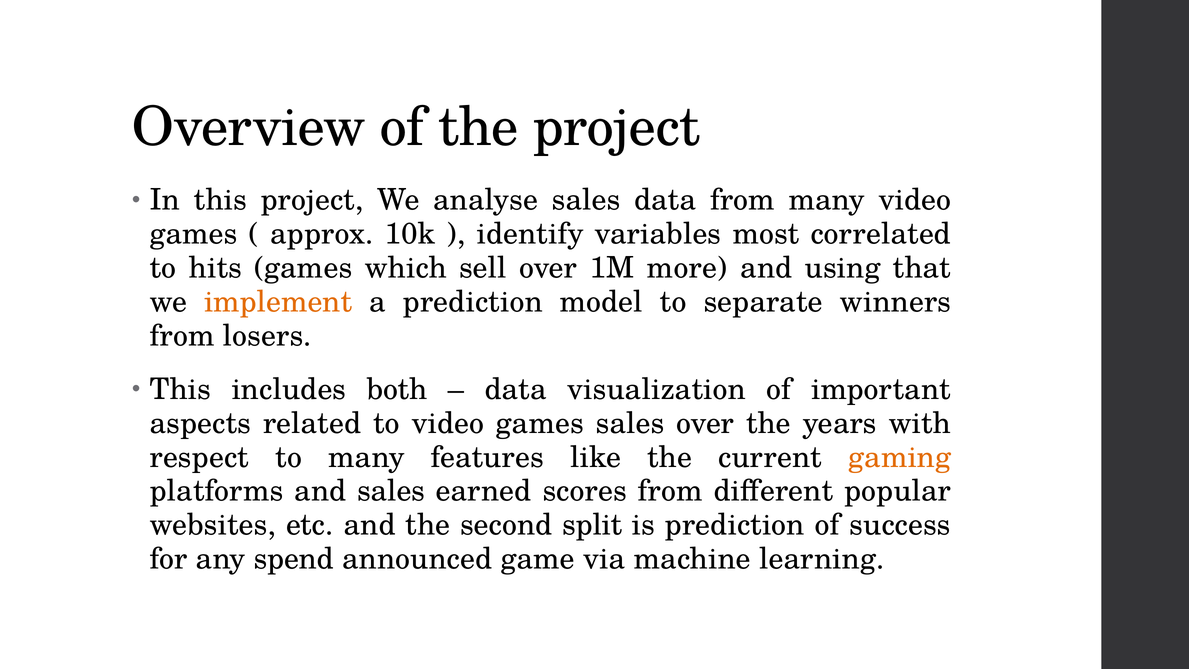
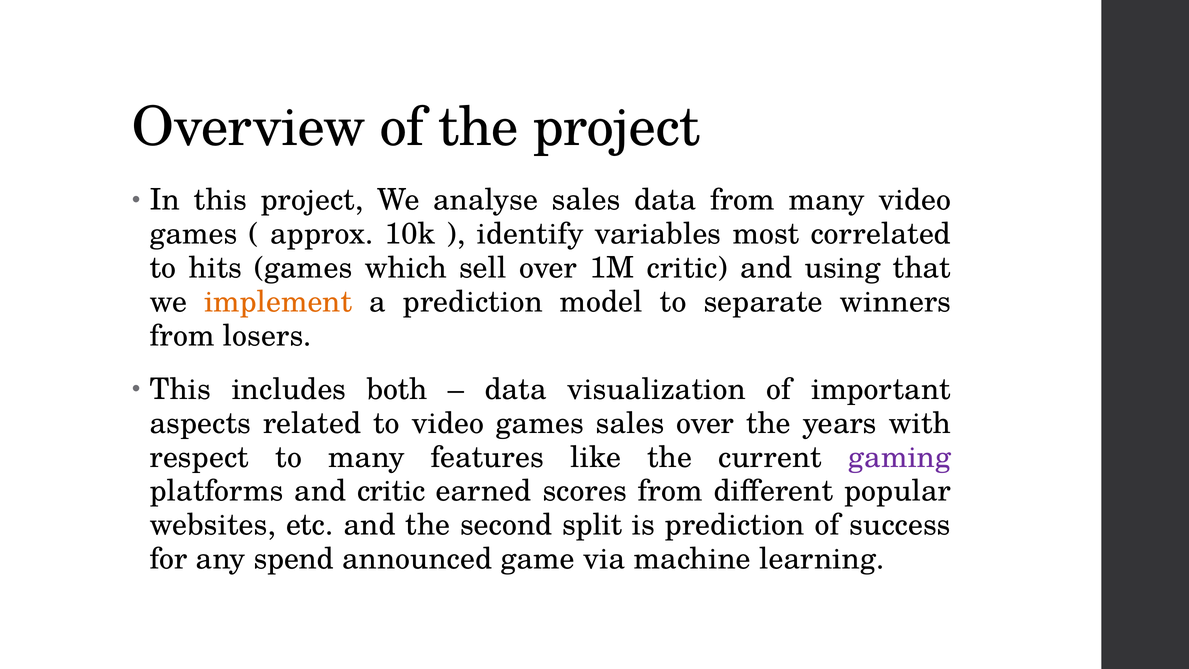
1M more: more -> critic
gaming colour: orange -> purple
and sales: sales -> critic
